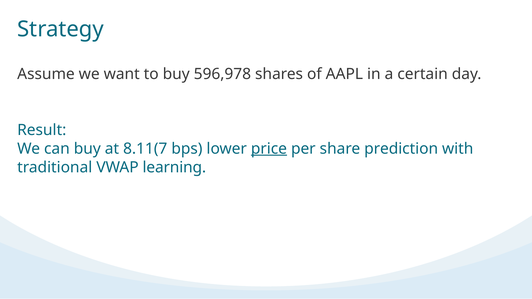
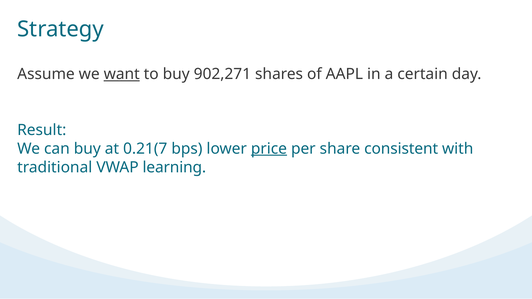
want underline: none -> present
596,978: 596,978 -> 902,271
8.11(7: 8.11(7 -> 0.21(7
prediction: prediction -> consistent
